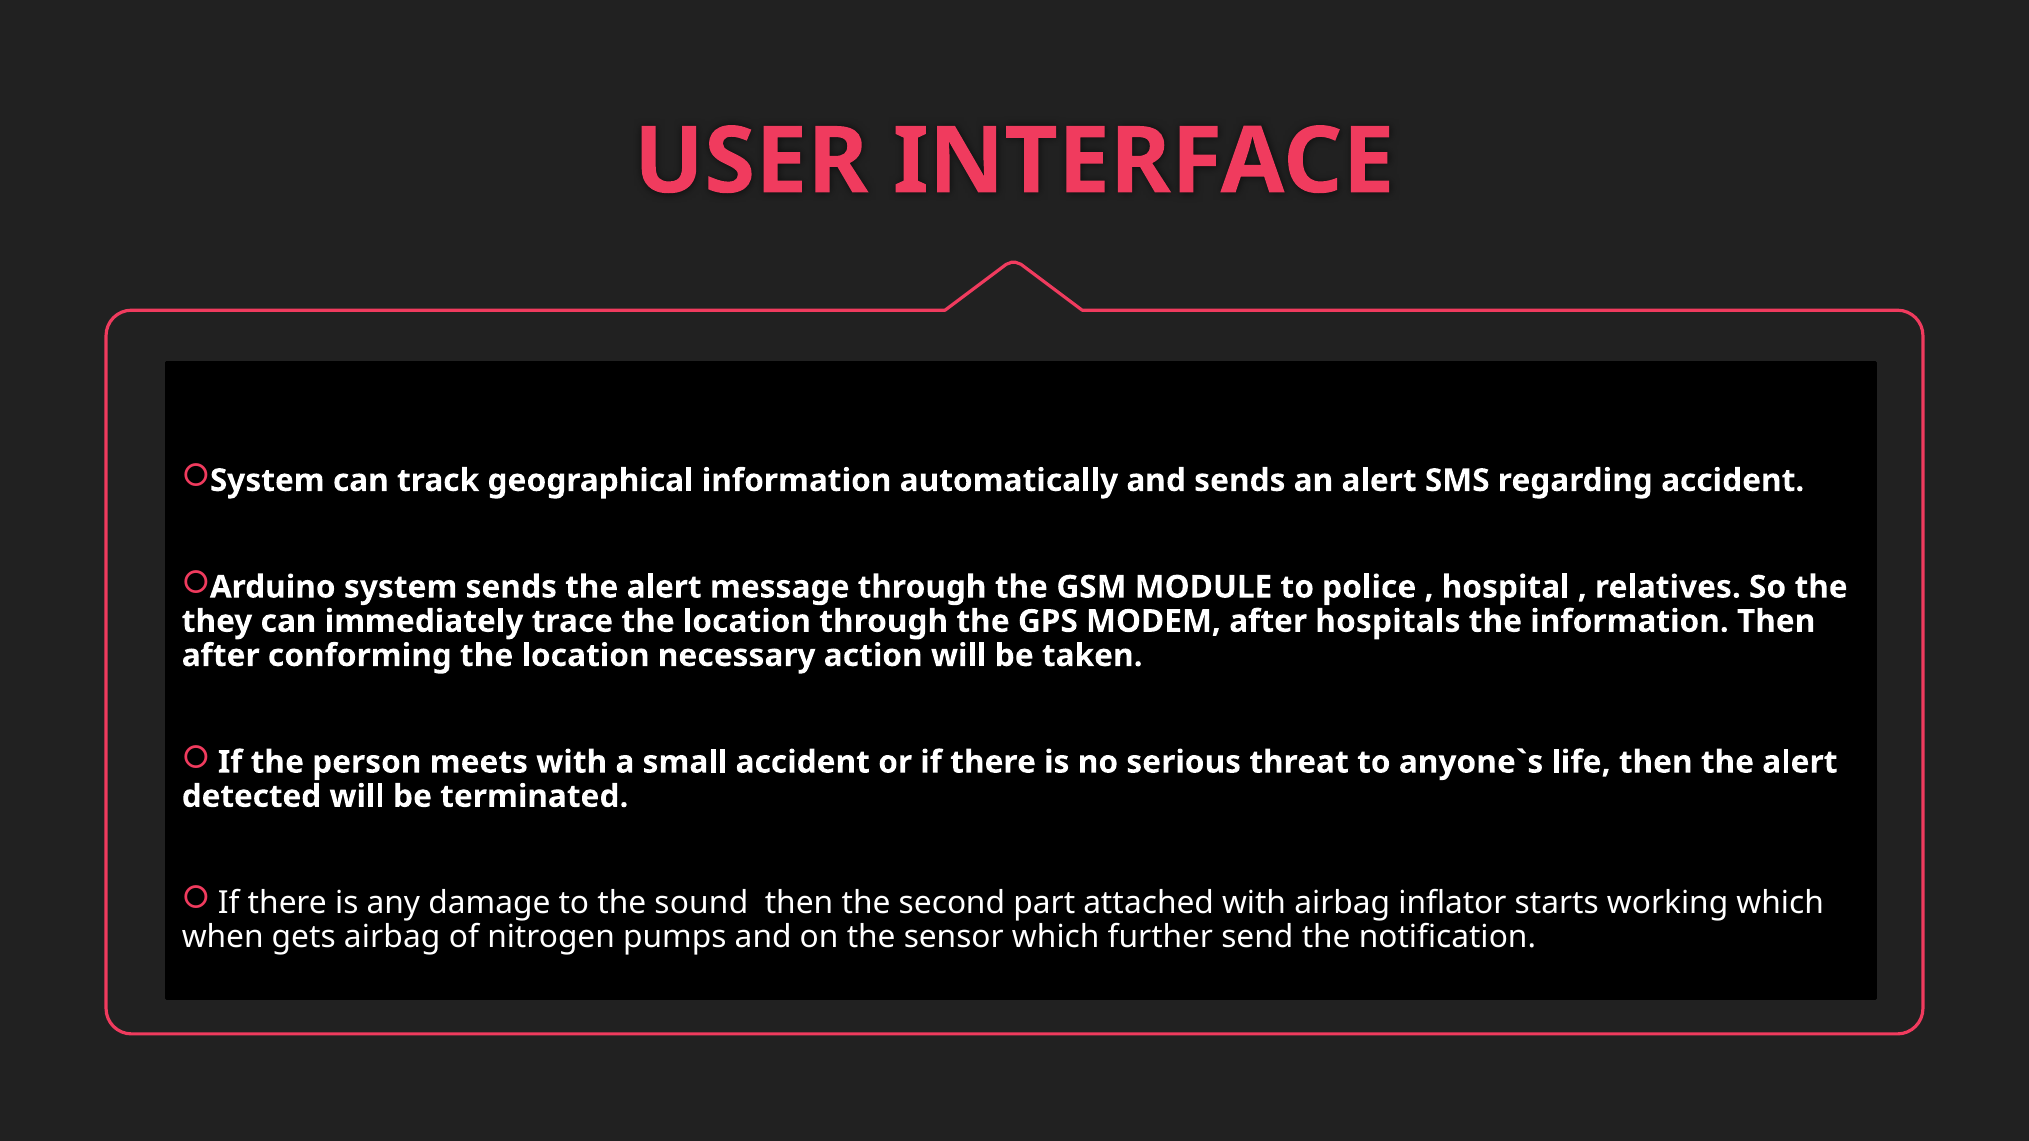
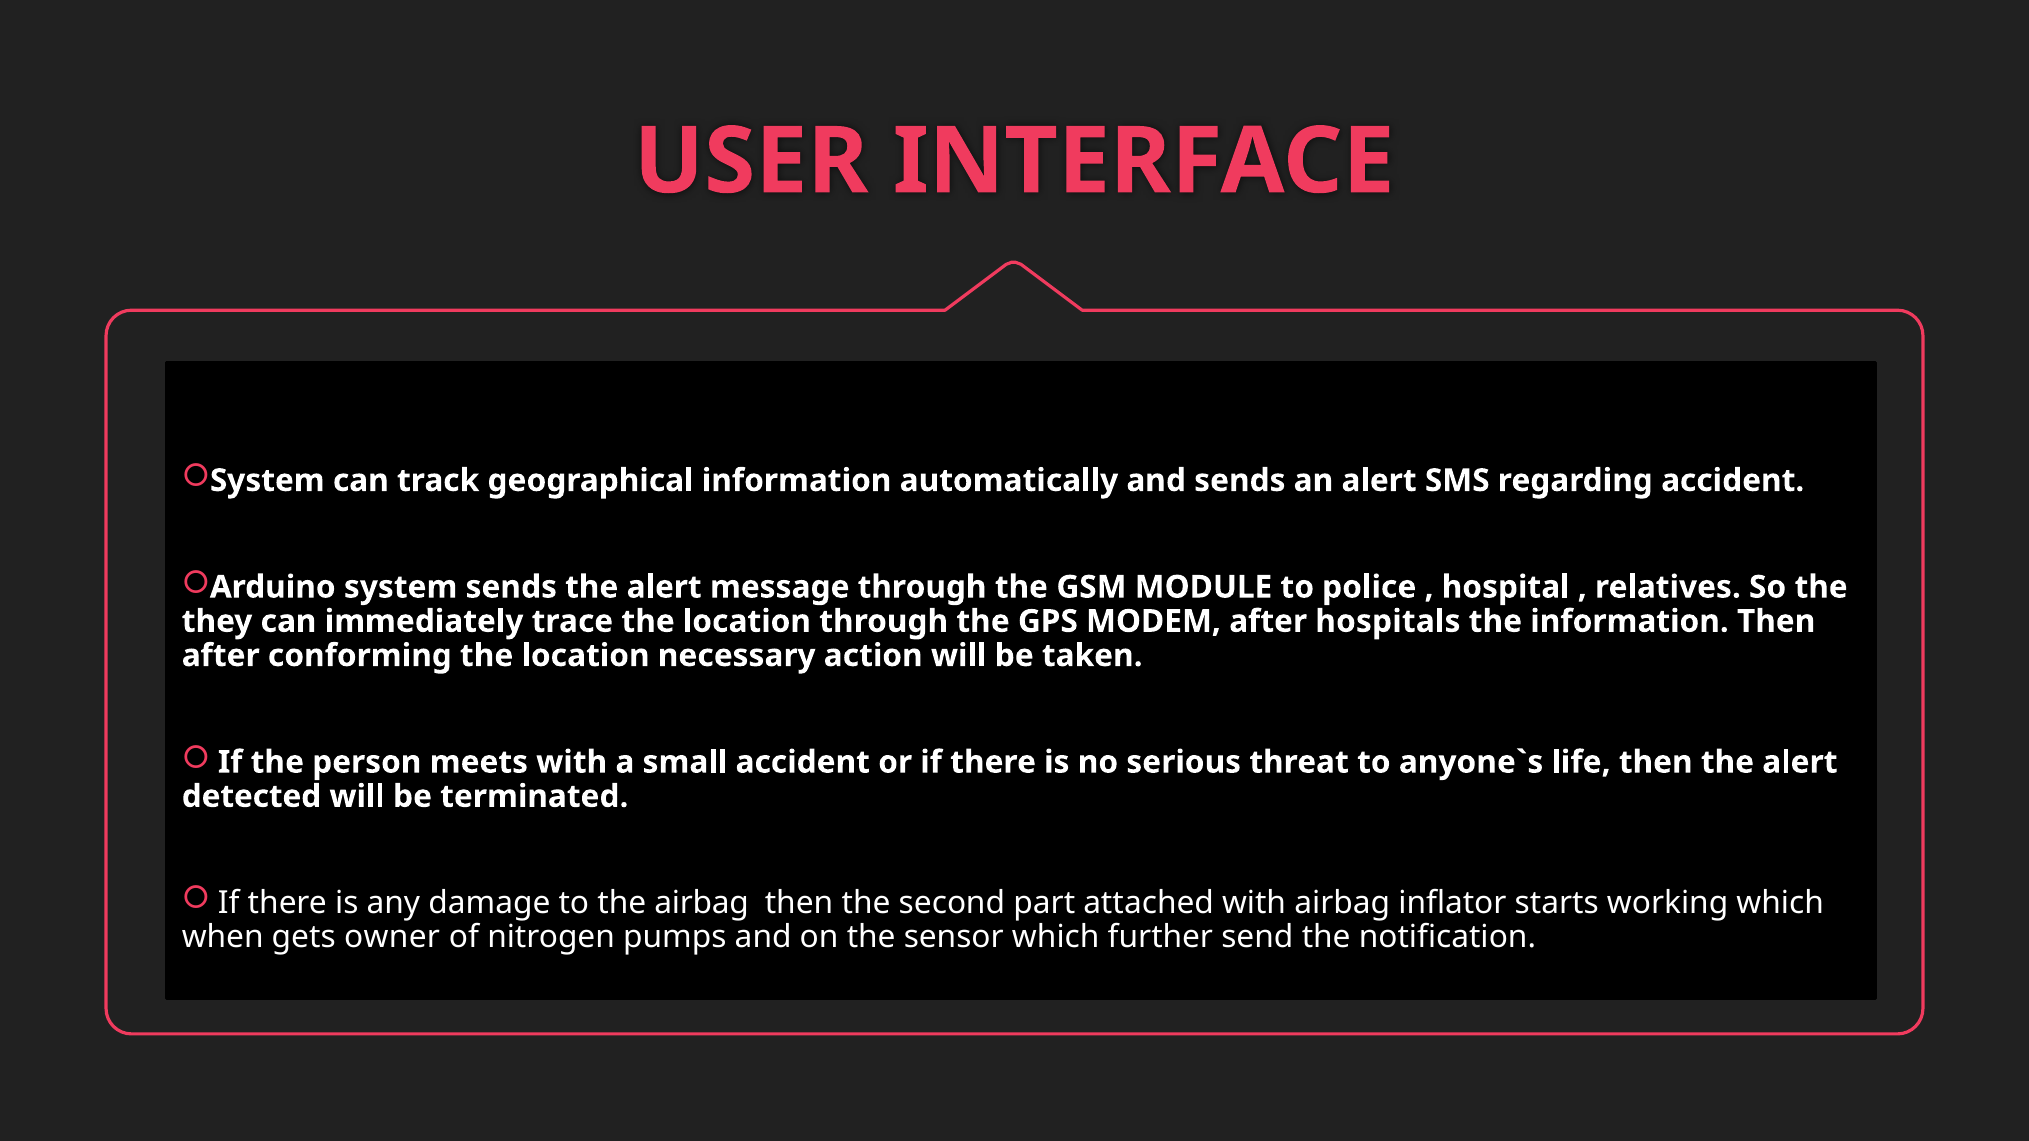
the sound: sound -> airbag
gets airbag: airbag -> owner
